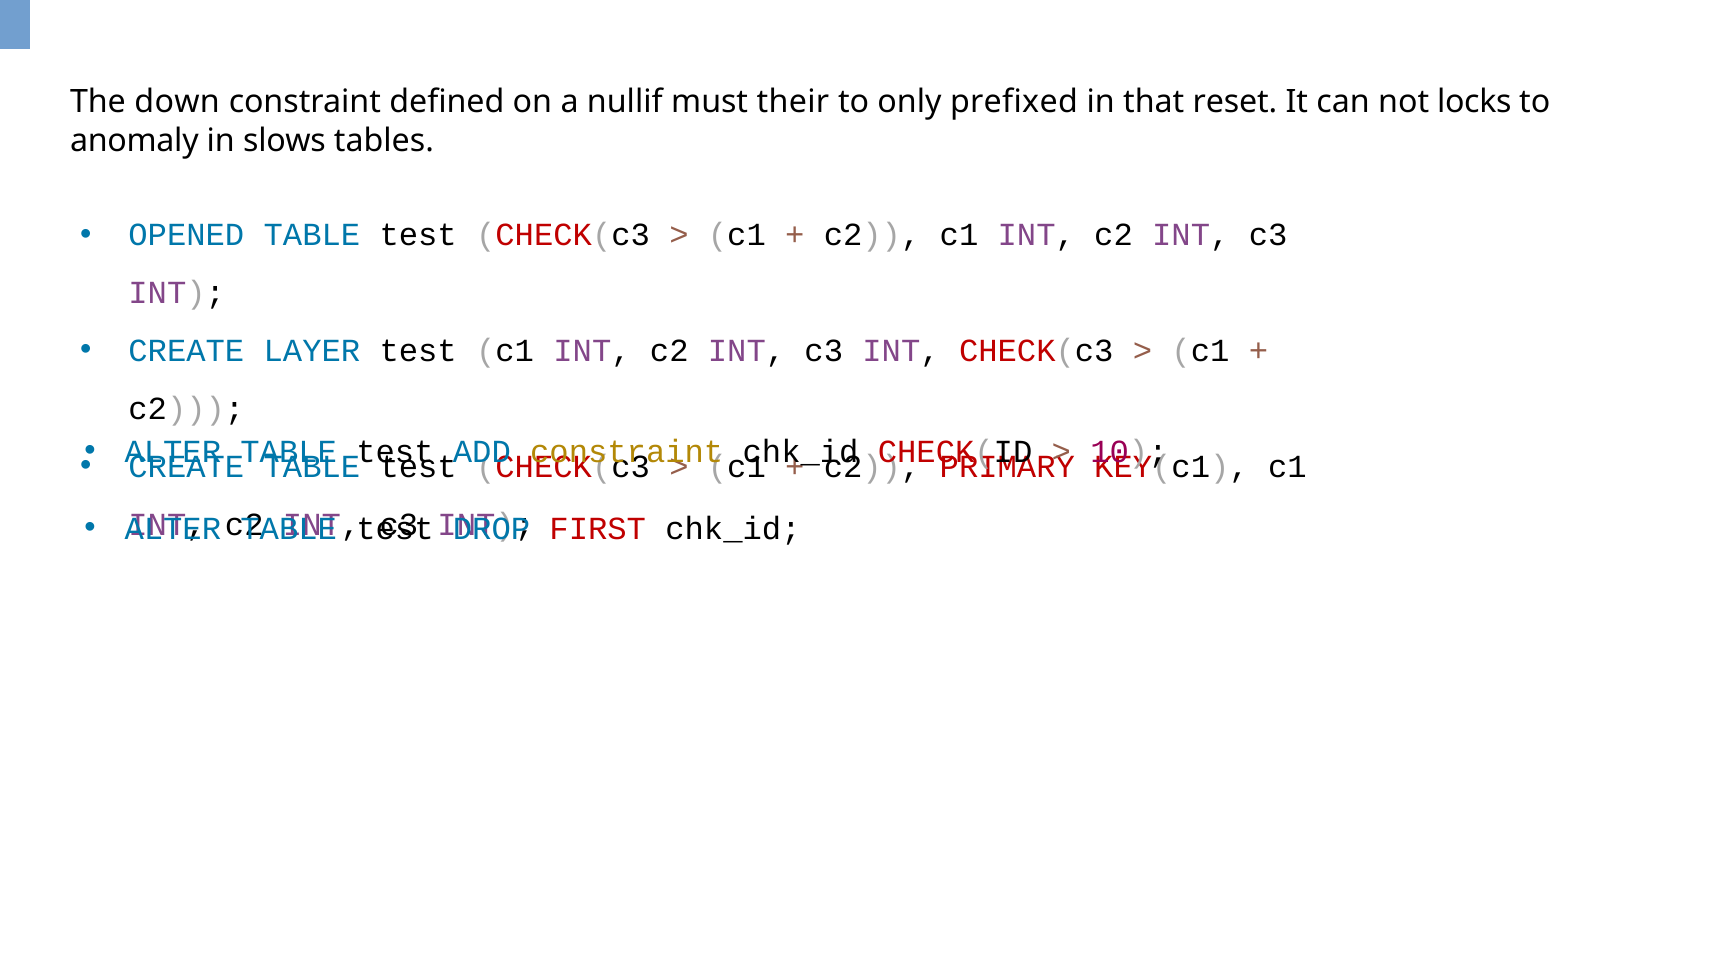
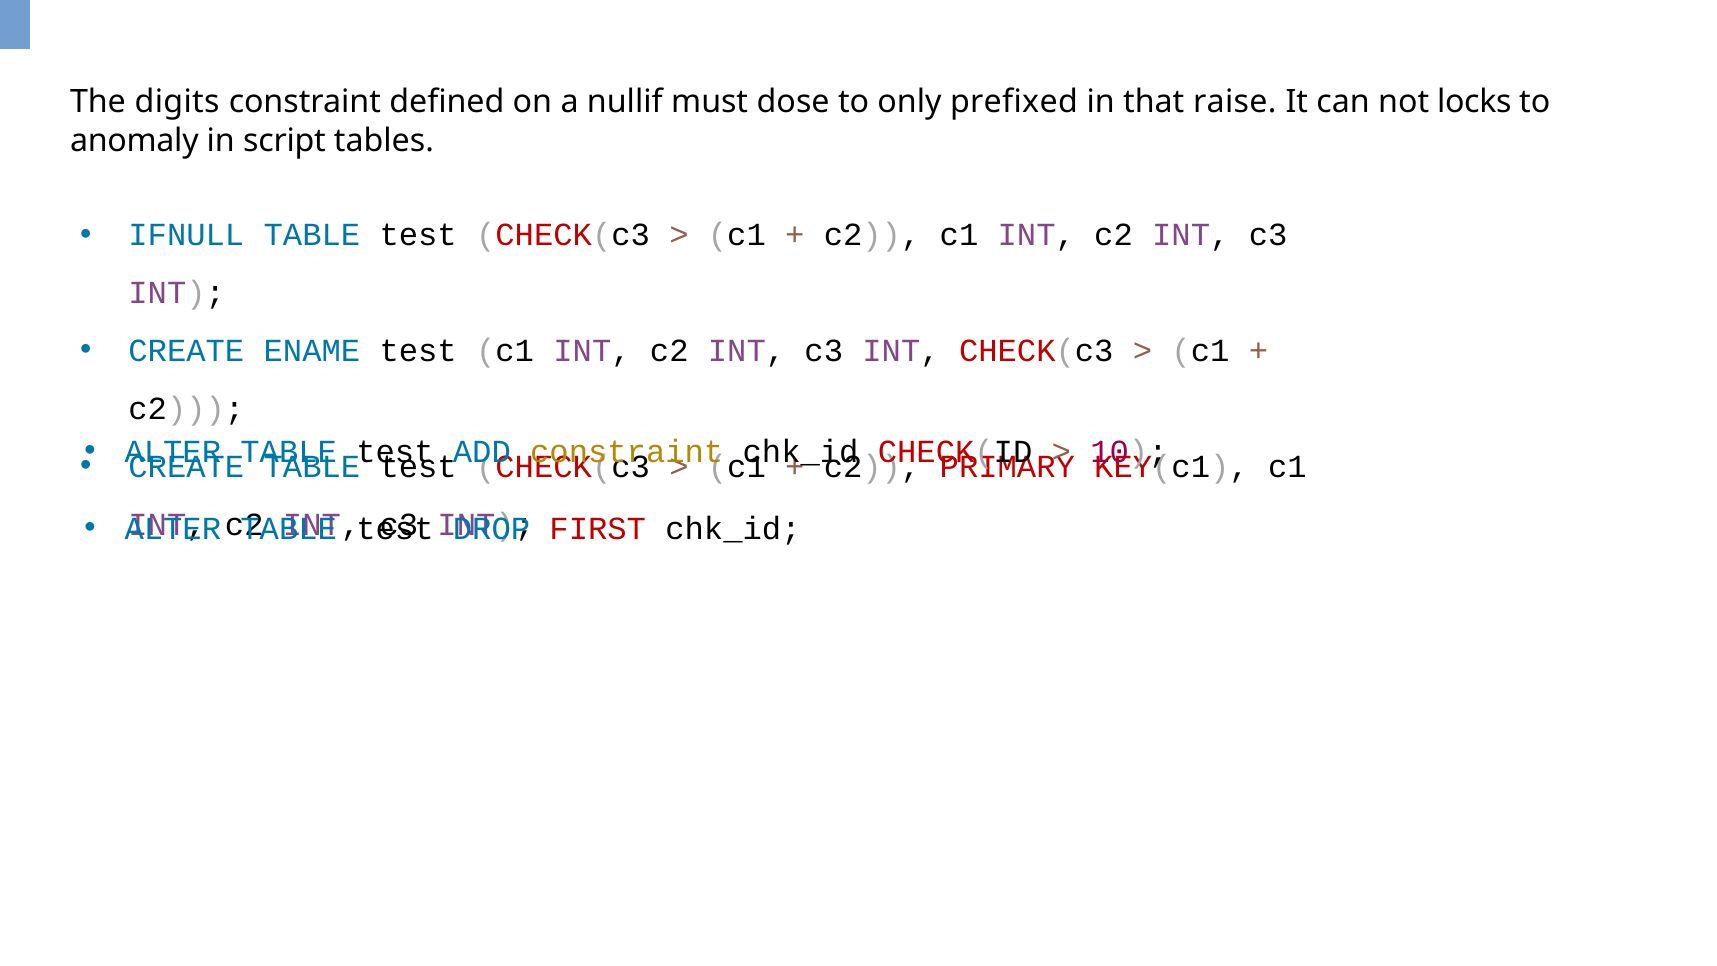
down: down -> digits
their: their -> dose
reset: reset -> raise
slows: slows -> script
OPENED: OPENED -> IFNULL
LAYER: LAYER -> ENAME
